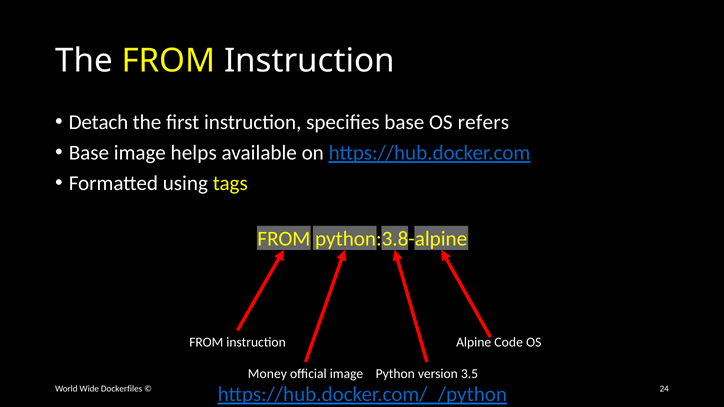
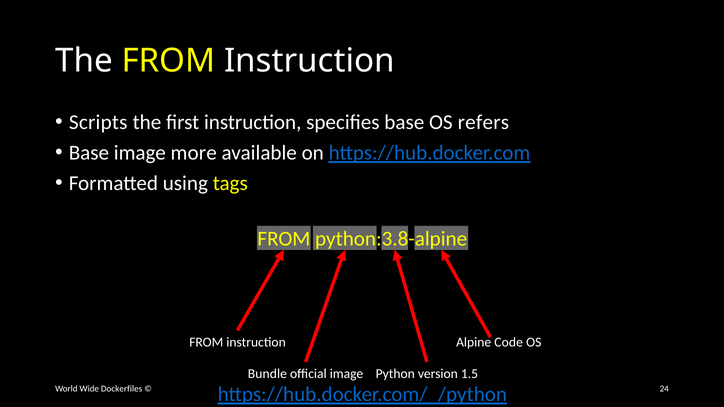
Detach: Detach -> Scripts
helps: helps -> more
Money: Money -> Bundle
3.5: 3.5 -> 1.5
